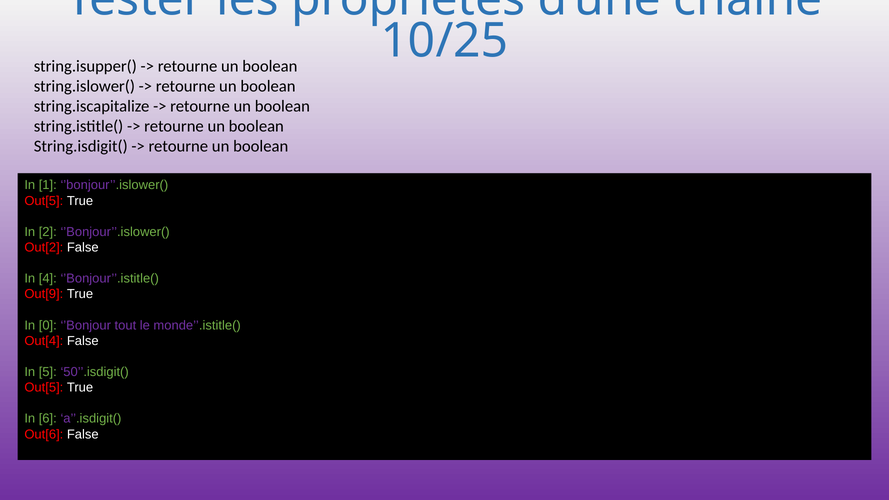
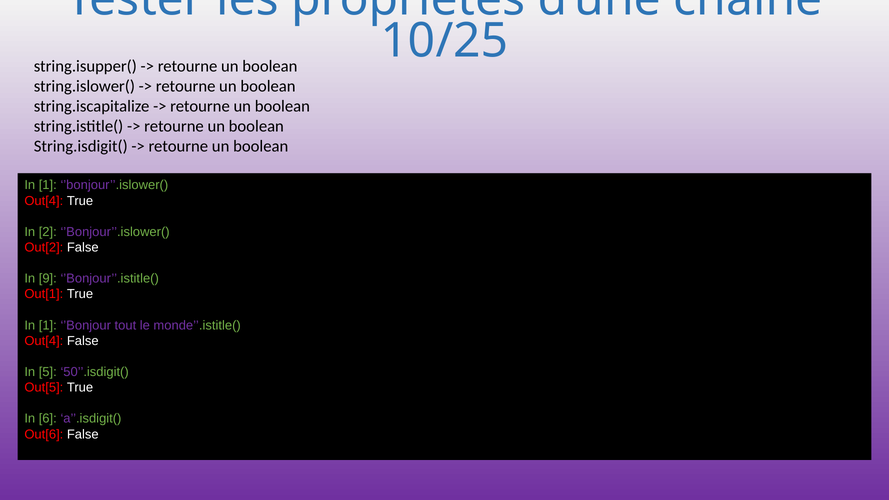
Out[5 at (44, 201): Out[5 -> Out[4
4: 4 -> 9
Out[9: Out[9 -> Out[1
0 at (48, 325): 0 -> 1
